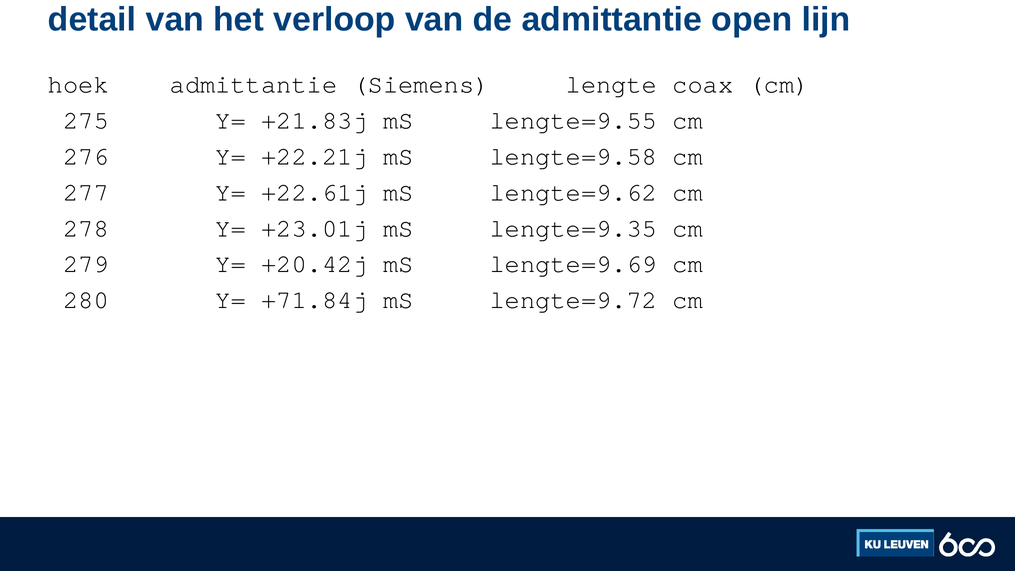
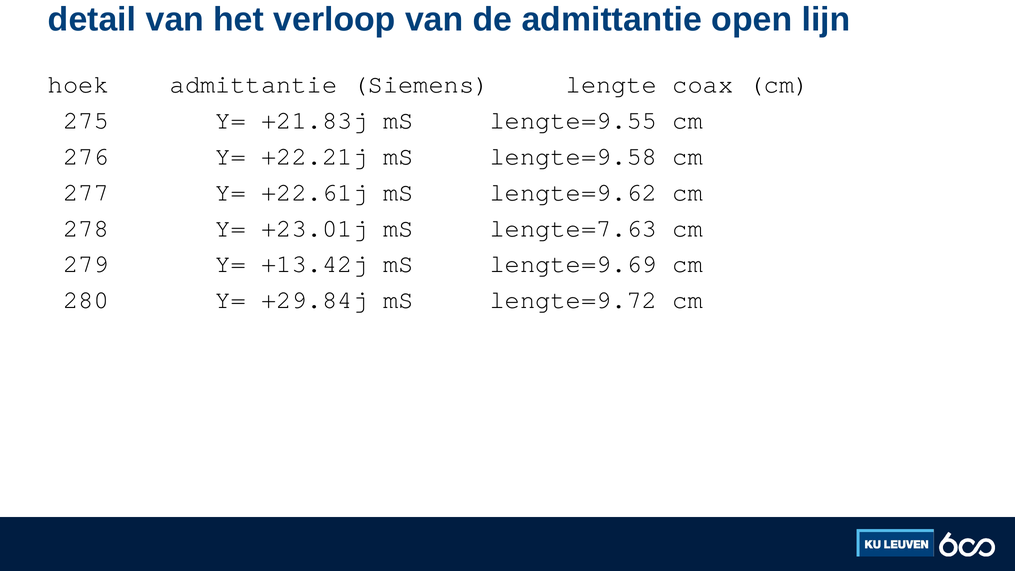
lengte=9.35: lengte=9.35 -> lengte=7.63
+20.42j: +20.42j -> +13.42j
+71.84j: +71.84j -> +29.84j
